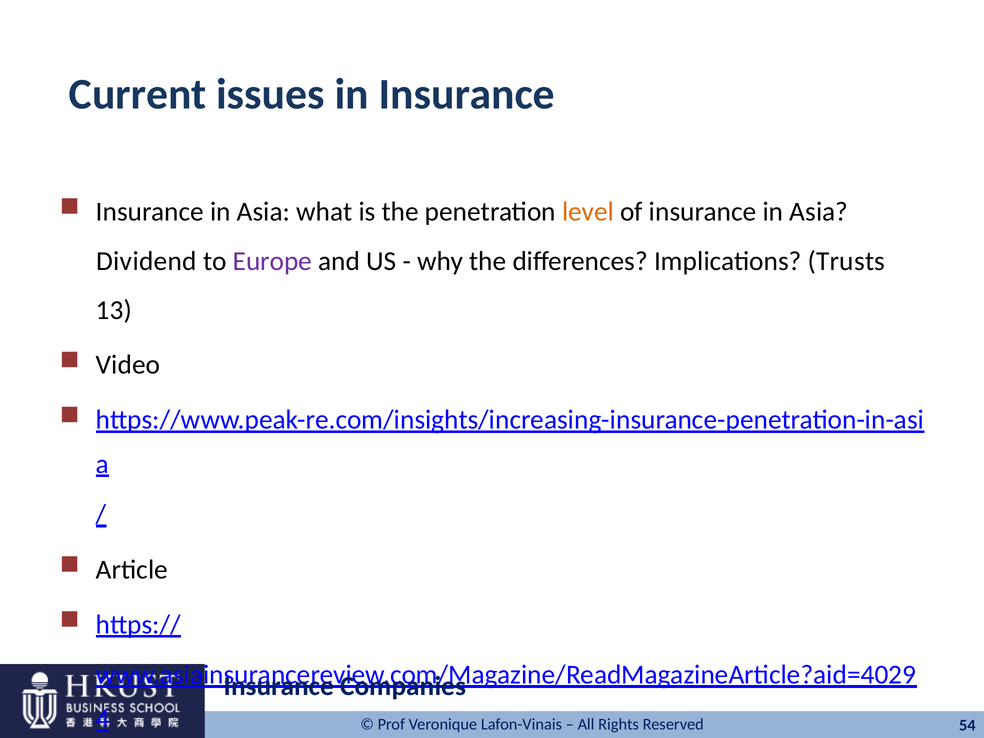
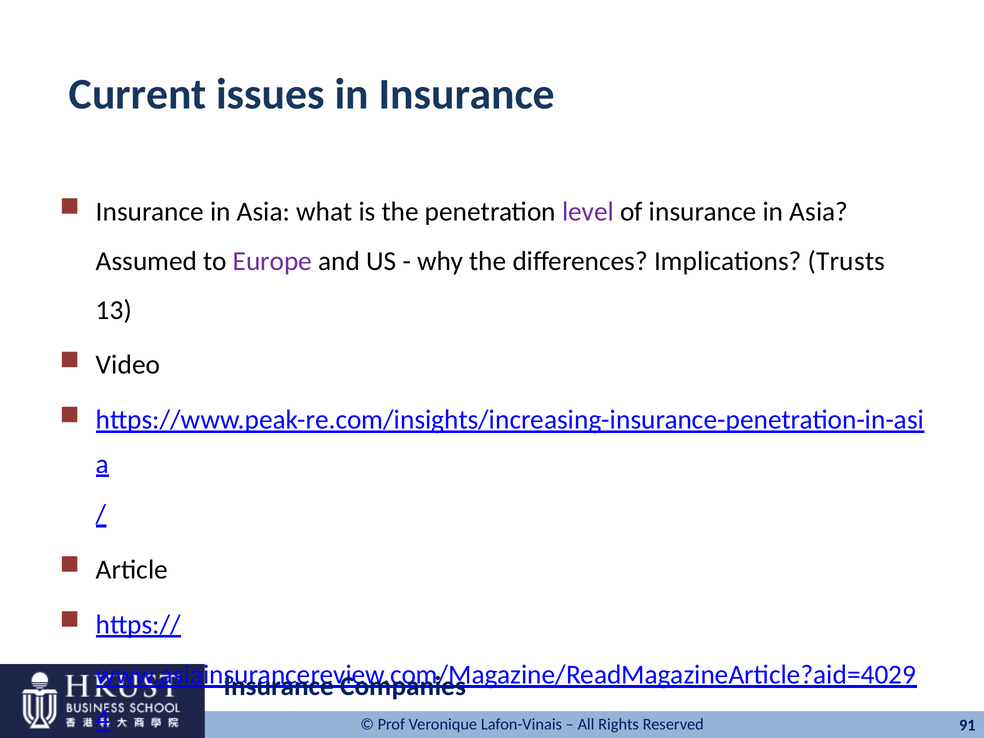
level colour: orange -> purple
Dividend: Dividend -> Assumed
54: 54 -> 91
